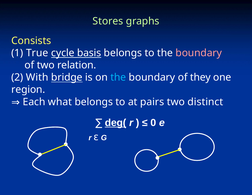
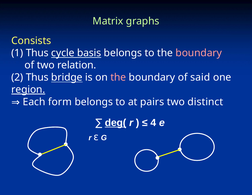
Stores: Stores -> Matrix
1 True: True -> Thus
2 With: With -> Thus
the at (118, 77) colour: light blue -> pink
they: they -> said
region underline: none -> present
what: what -> form
0: 0 -> 4
